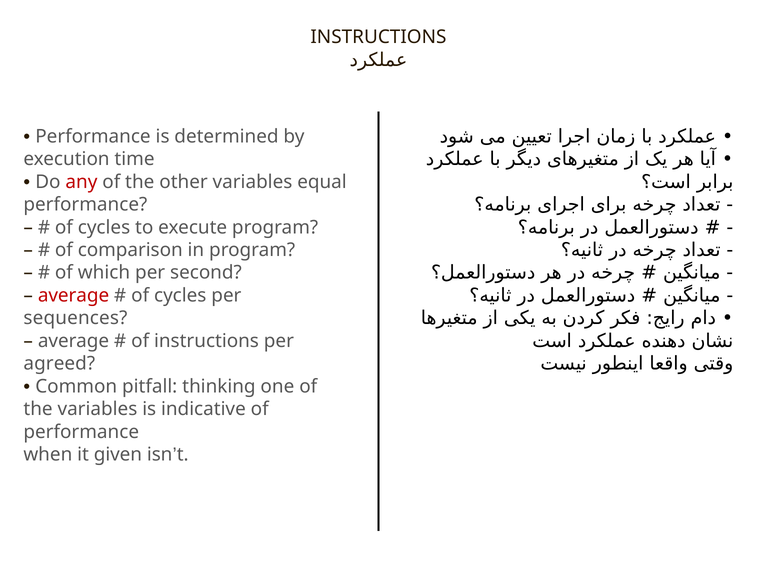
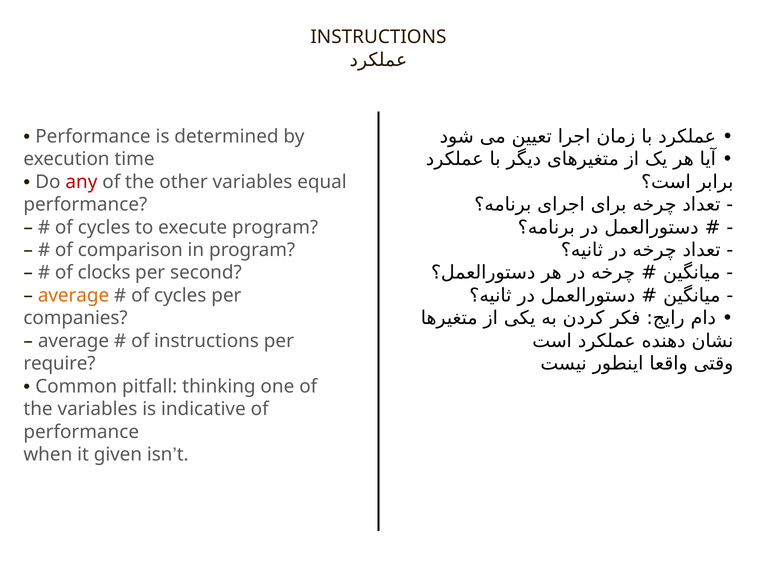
which: which -> clocks
average at (74, 295) colour: red -> orange
sequences: sequences -> companies
agreed: agreed -> require
